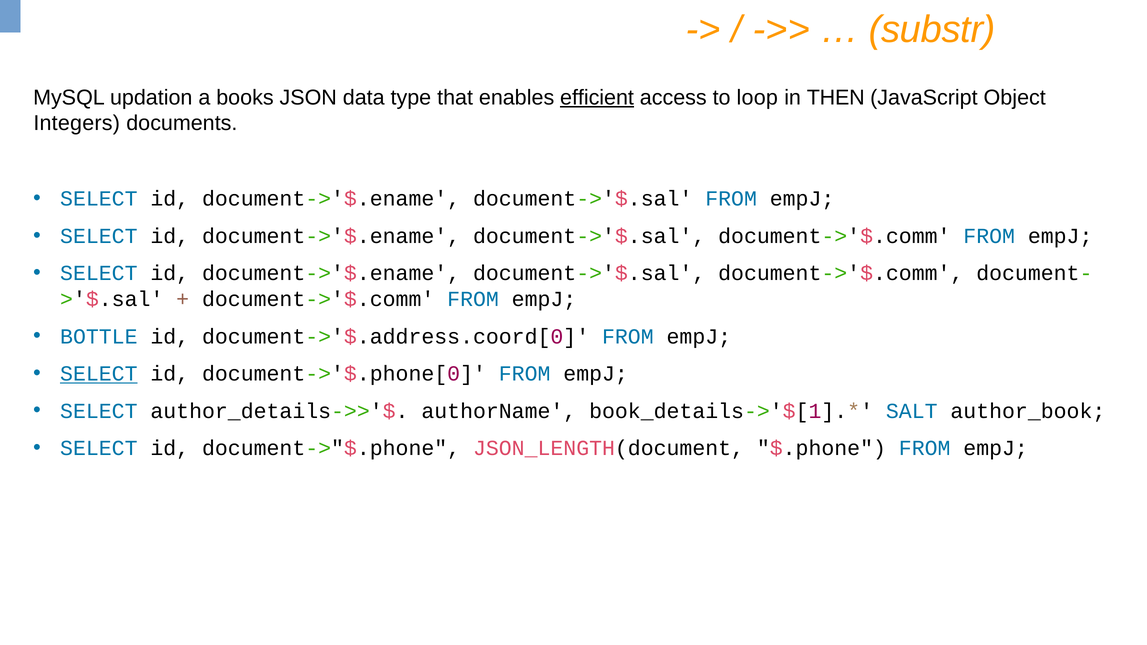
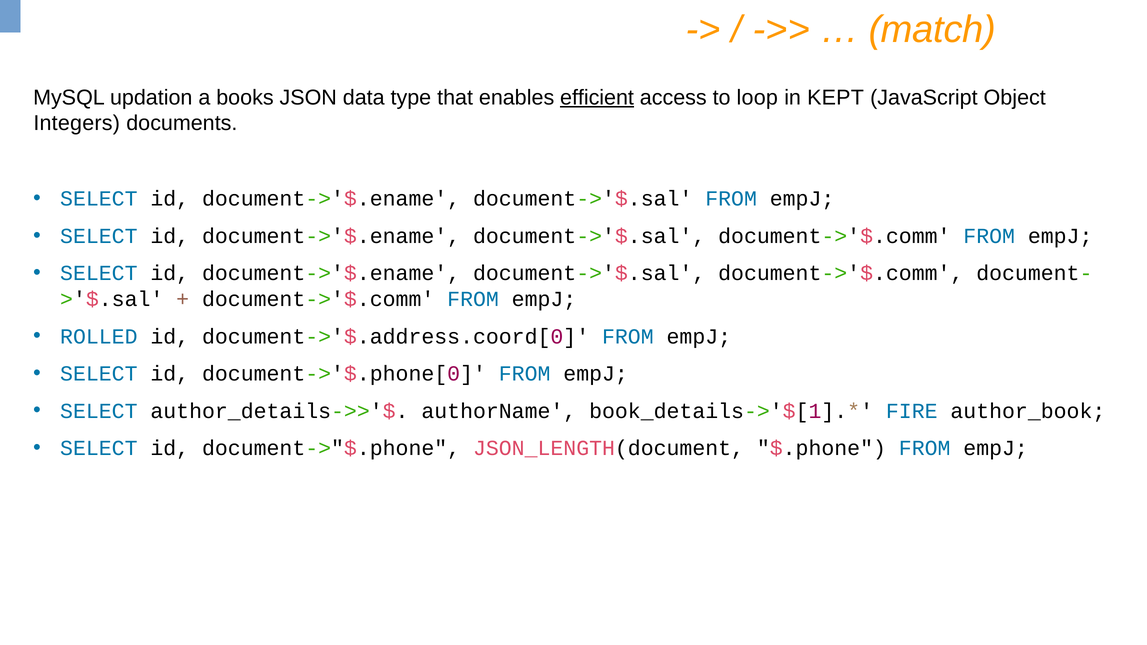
substr: substr -> match
THEN: THEN -> KEPT
BOTTLE: BOTTLE -> ROLLED
SELECT at (99, 374) underline: present -> none
SALT: SALT -> FIRE
